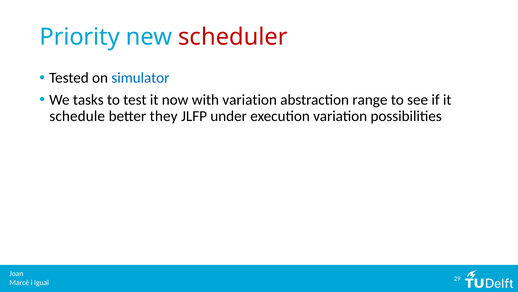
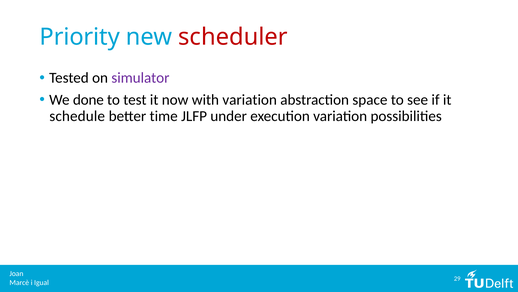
simulator colour: blue -> purple
tasks: tasks -> done
range: range -> space
they: they -> time
